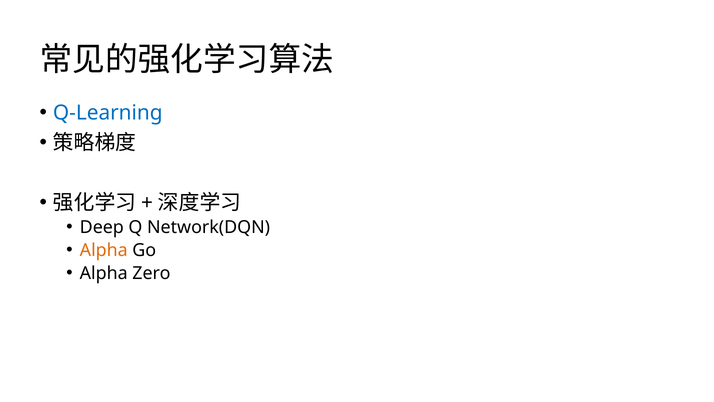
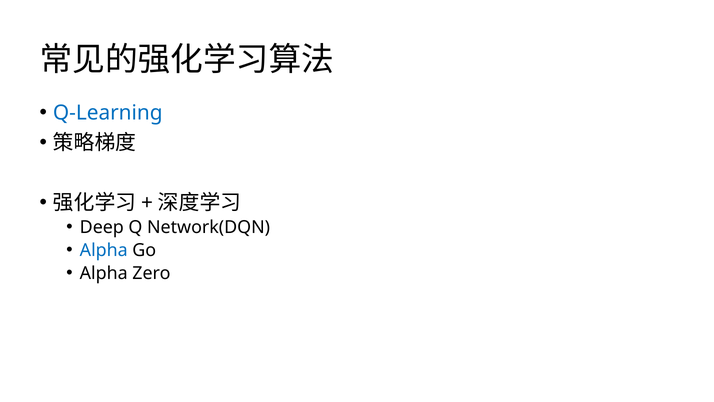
Alpha at (104, 250) colour: orange -> blue
